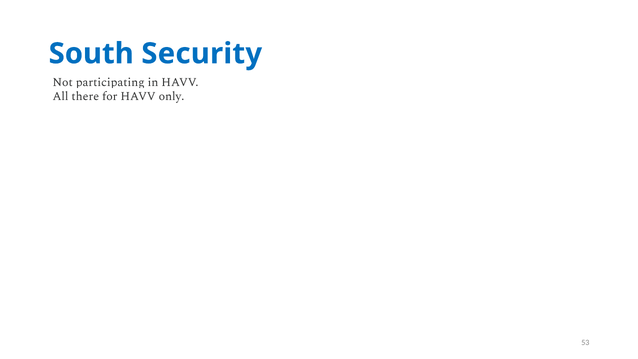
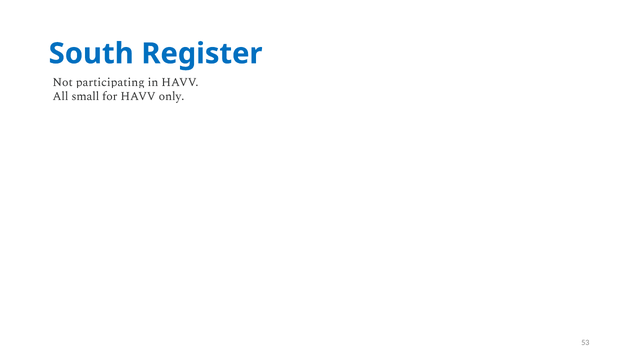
Security: Security -> Register
there: there -> small
